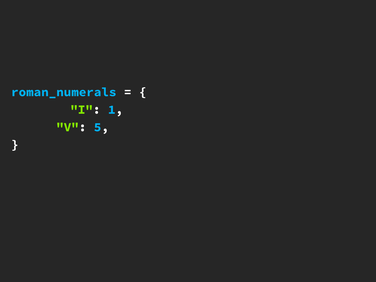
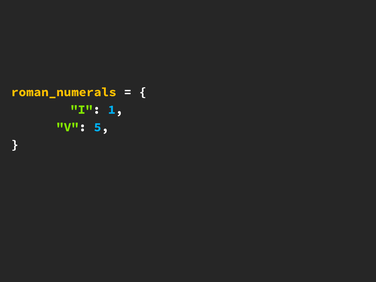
roman_numerals colour: light blue -> yellow
